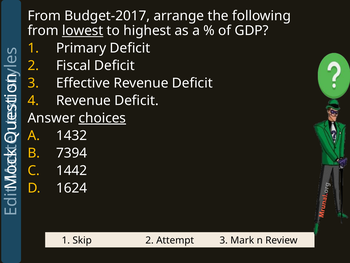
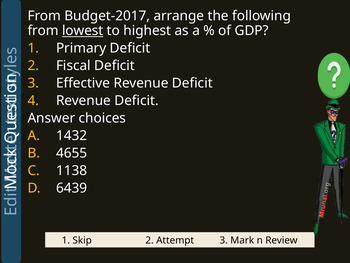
choices underline: present -> none
7394: 7394 -> 4655
1442: 1442 -> 1138
1624: 1624 -> 6439
